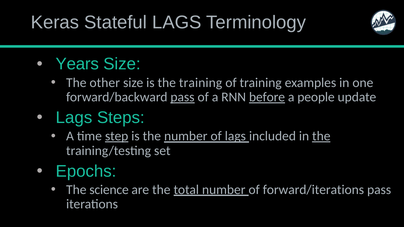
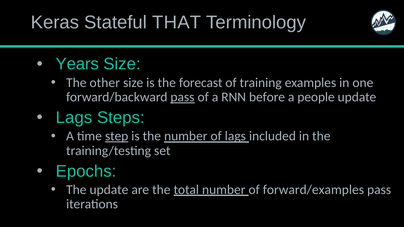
Stateful LAGS: LAGS -> THAT
the training: training -> forecast
before underline: present -> none
the at (321, 136) underline: present -> none
The science: science -> update
forward/iterations: forward/iterations -> forward/examples
